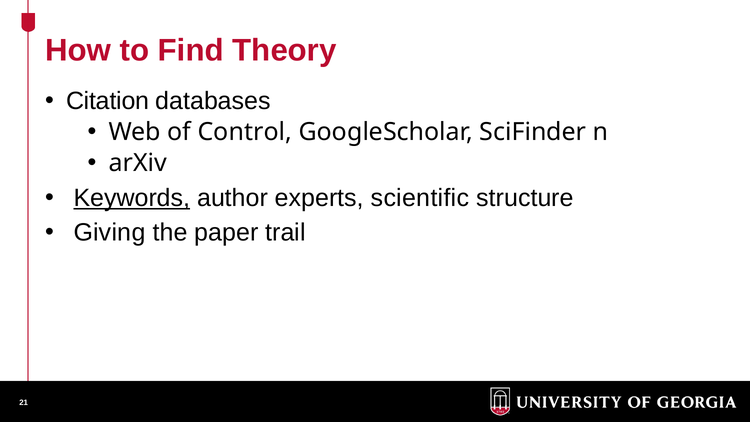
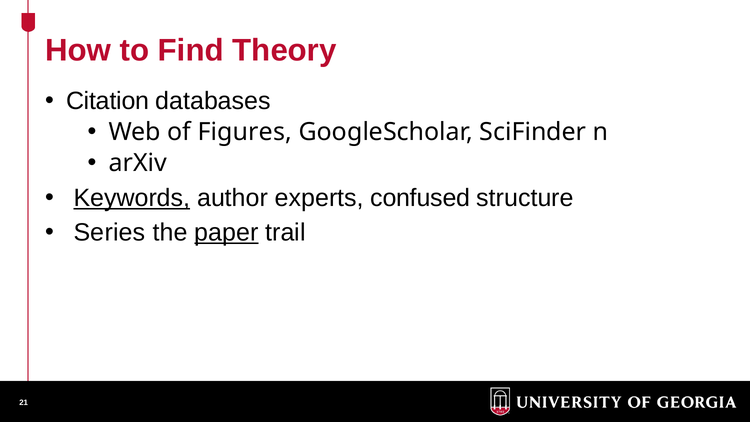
Control: Control -> Figures
scientific: scientific -> confused
Giving: Giving -> Series
paper underline: none -> present
